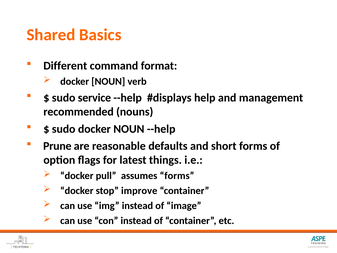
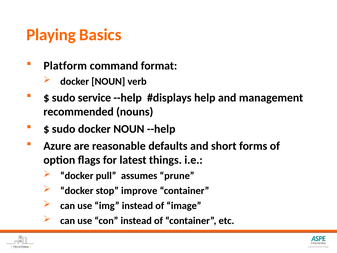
Shared: Shared -> Playing
Different: Different -> Platform
Prune: Prune -> Azure
assumes forms: forms -> prune
